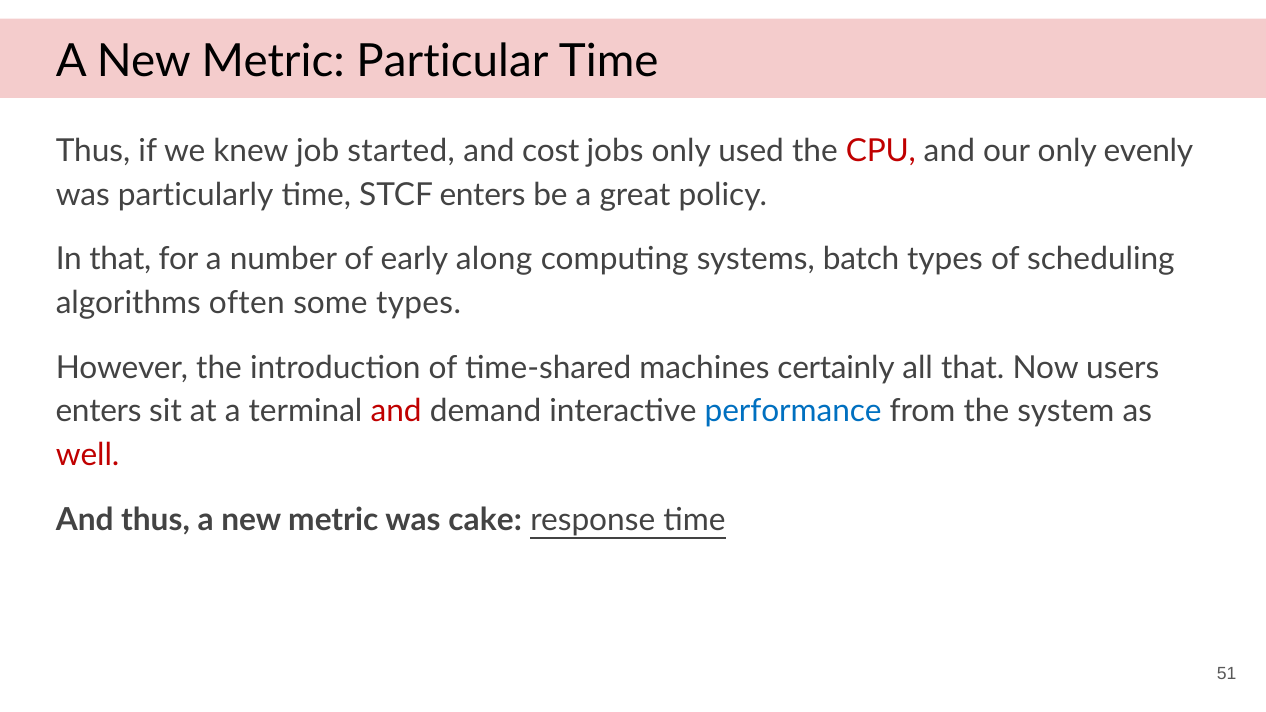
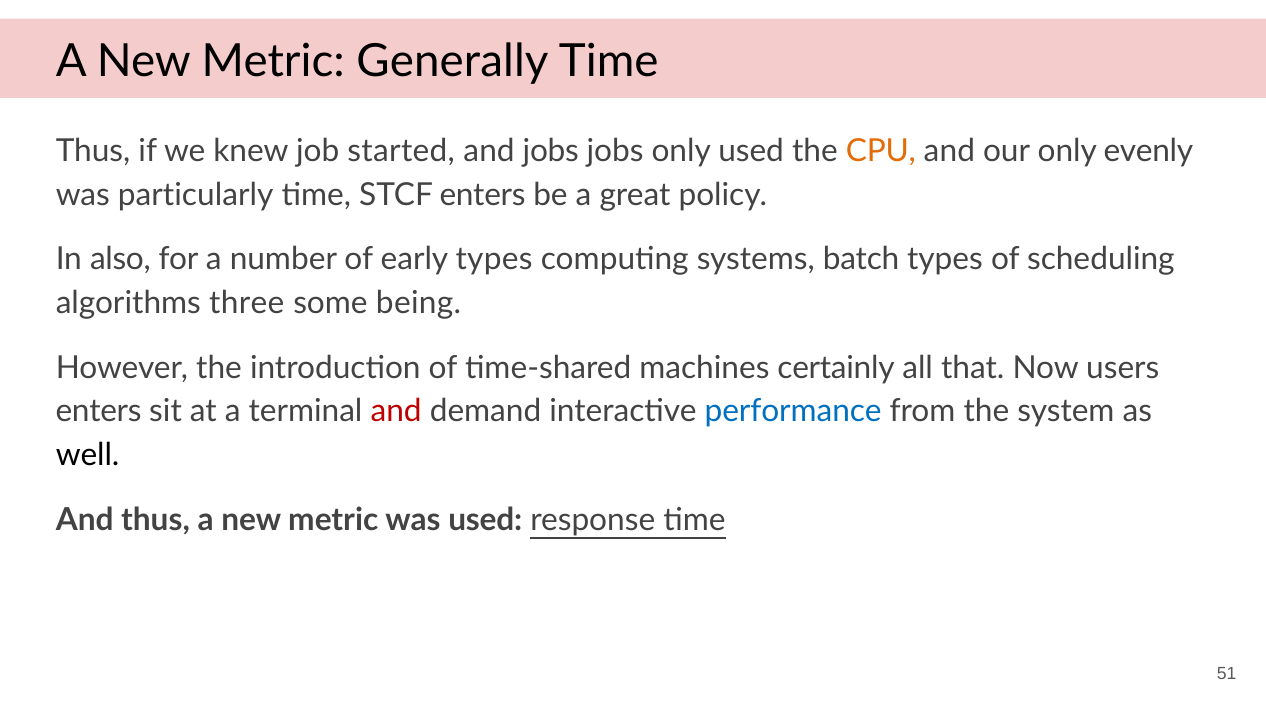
Particular: Particular -> Generally
and cost: cost -> jobs
CPU colour: red -> orange
In that: that -> also
early along: along -> types
often: often -> three
some types: types -> being
well colour: red -> black
was cake: cake -> used
